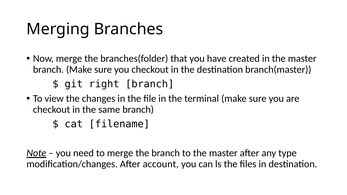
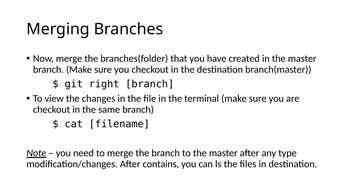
account: account -> contains
